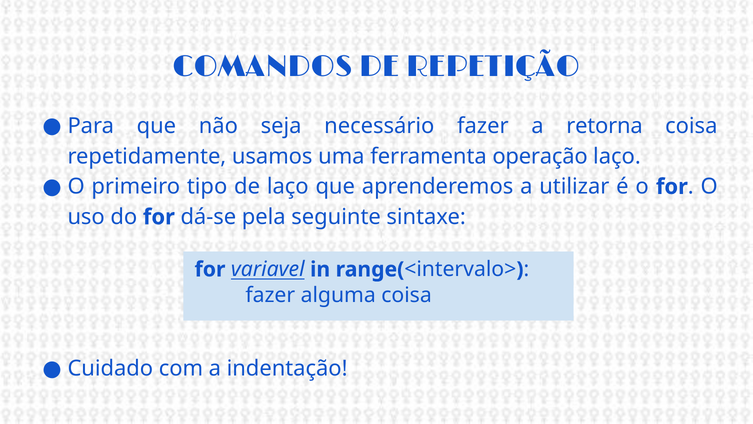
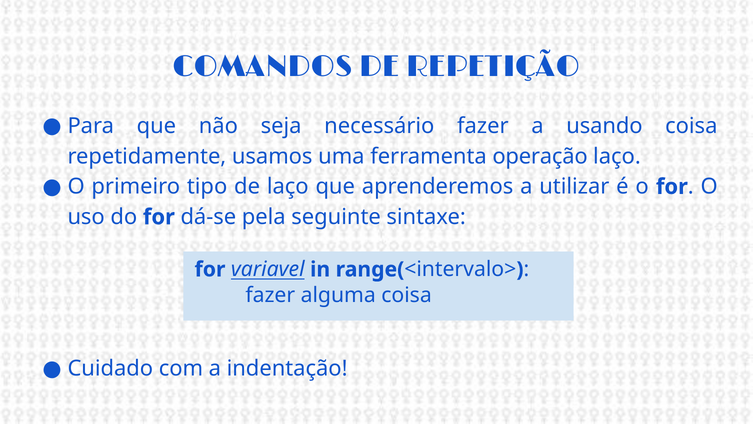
retorna: retorna -> usando
